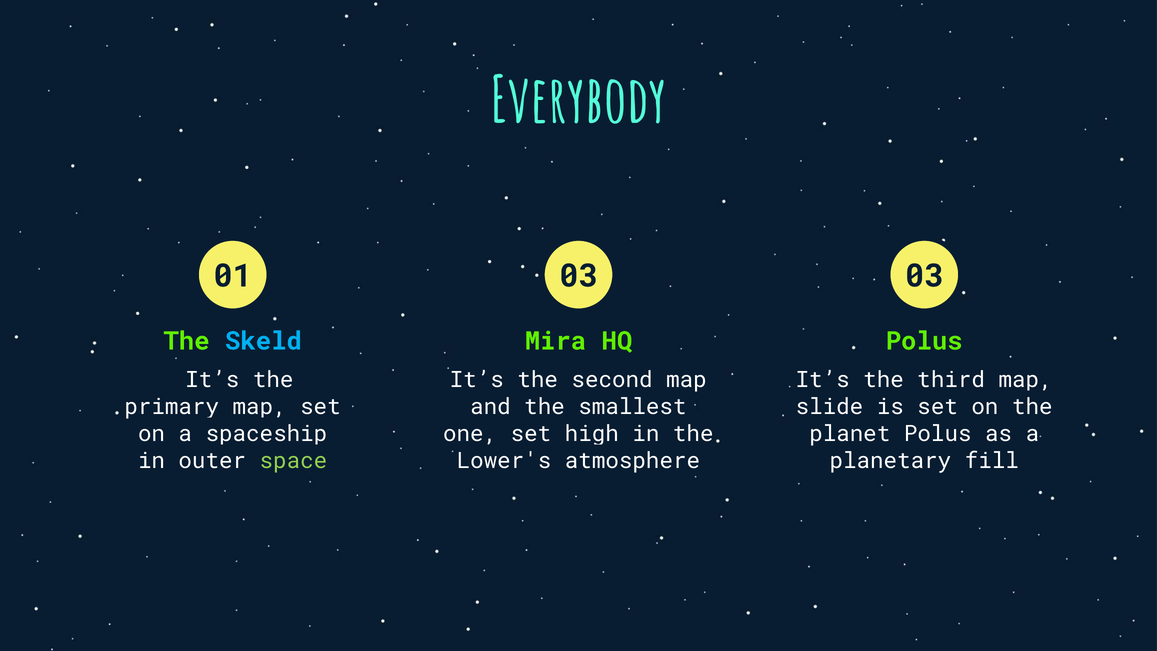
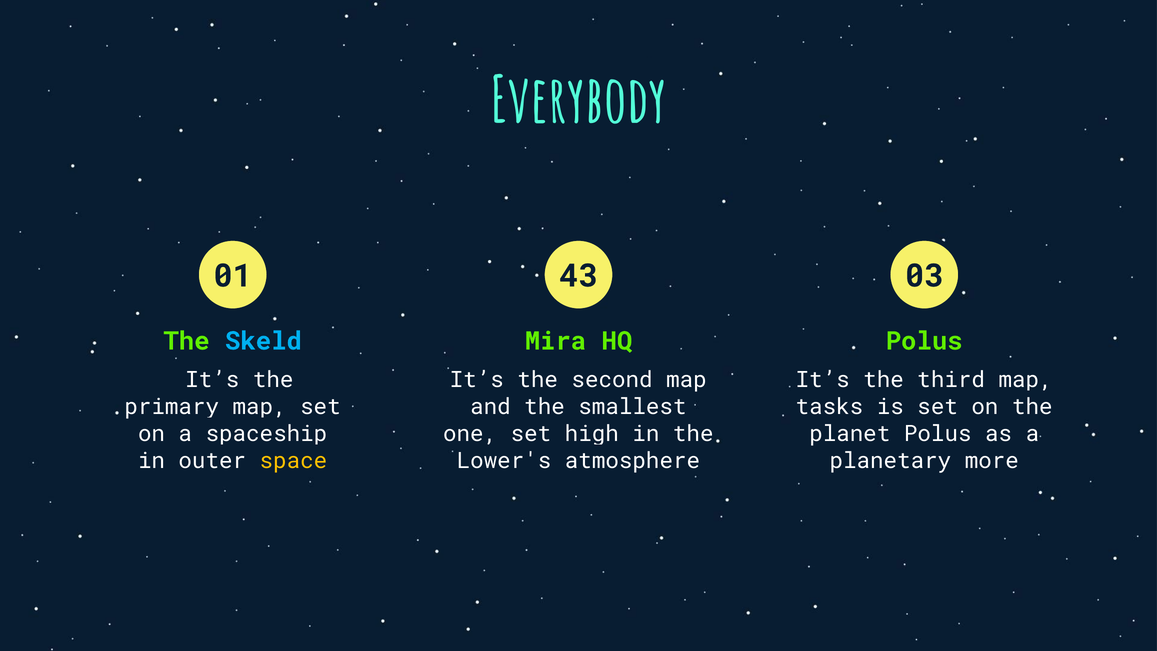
01 03: 03 -> 43
slide: slide -> tasks
space colour: light green -> yellow
fill: fill -> more
